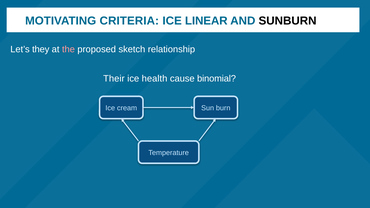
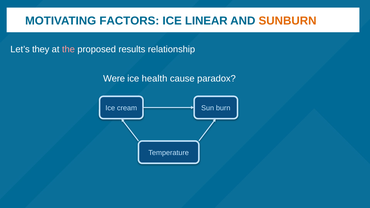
CRITERIA: CRITERIA -> FACTORS
SUNBURN colour: black -> orange
sketch: sketch -> results
Their: Their -> Were
binomial: binomial -> paradox
